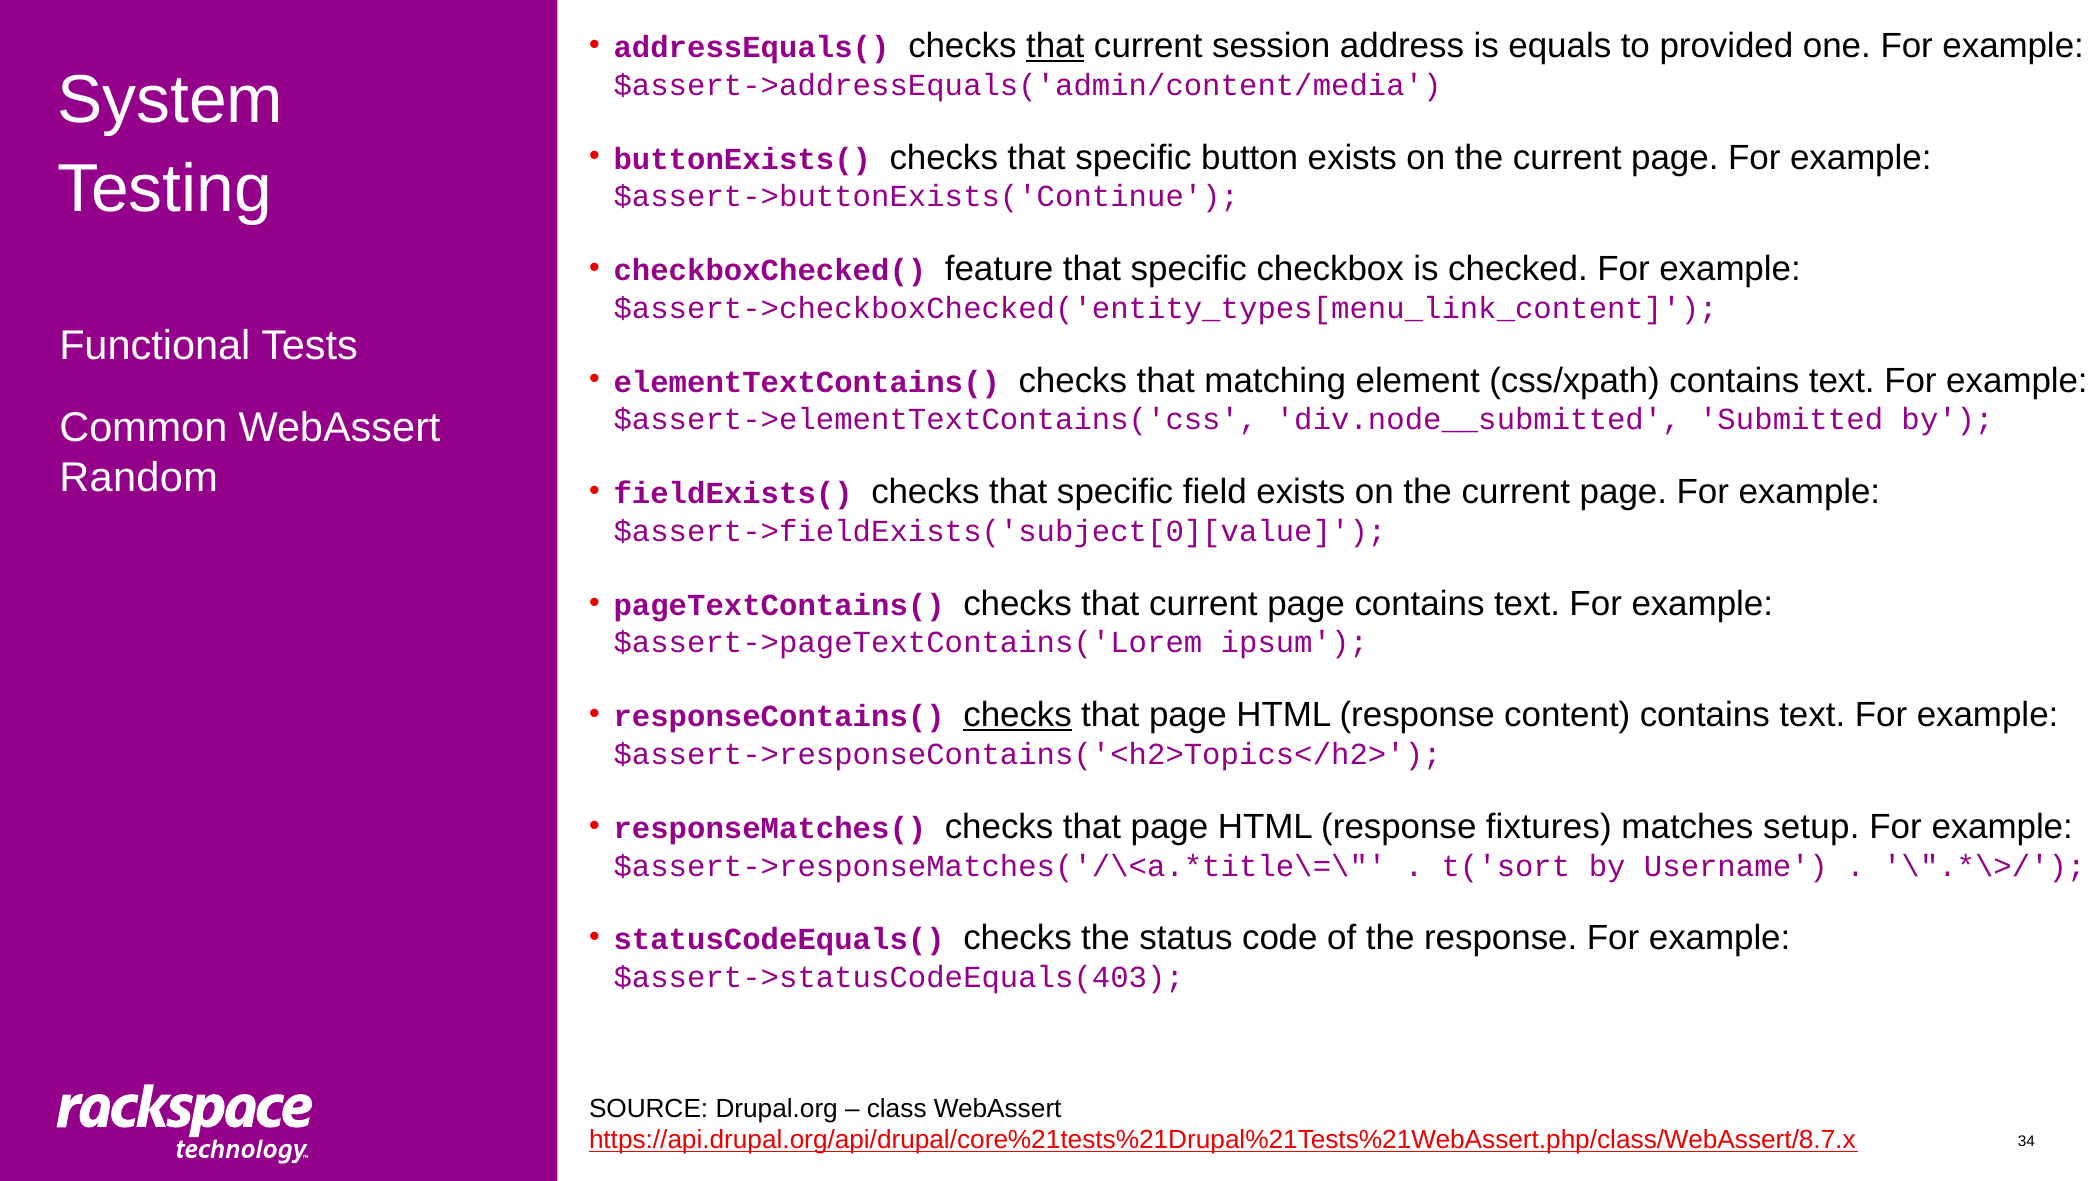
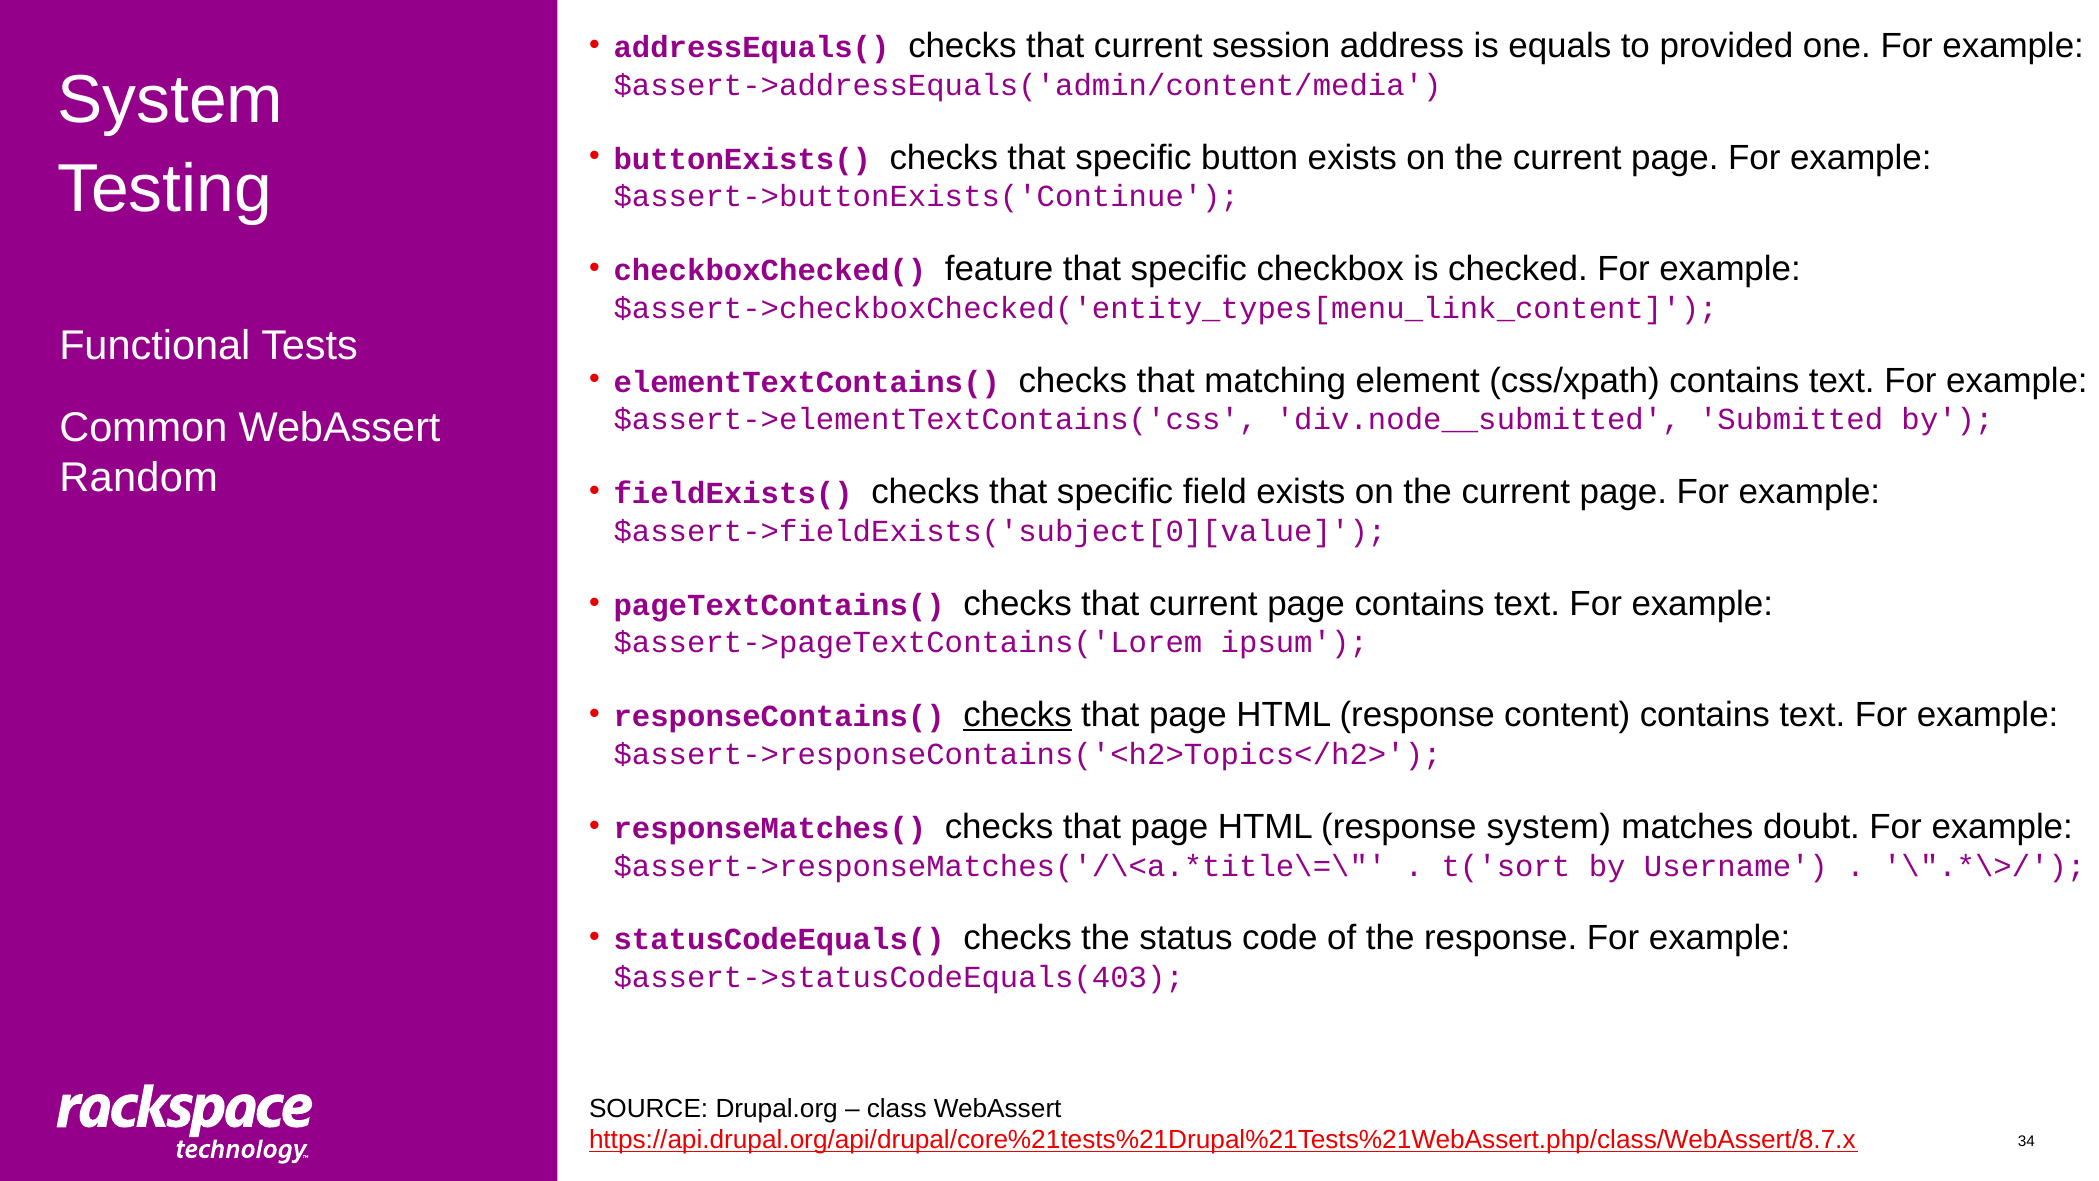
that at (1055, 46) underline: present -> none
response fixtures: fixtures -> system
setup: setup -> doubt
